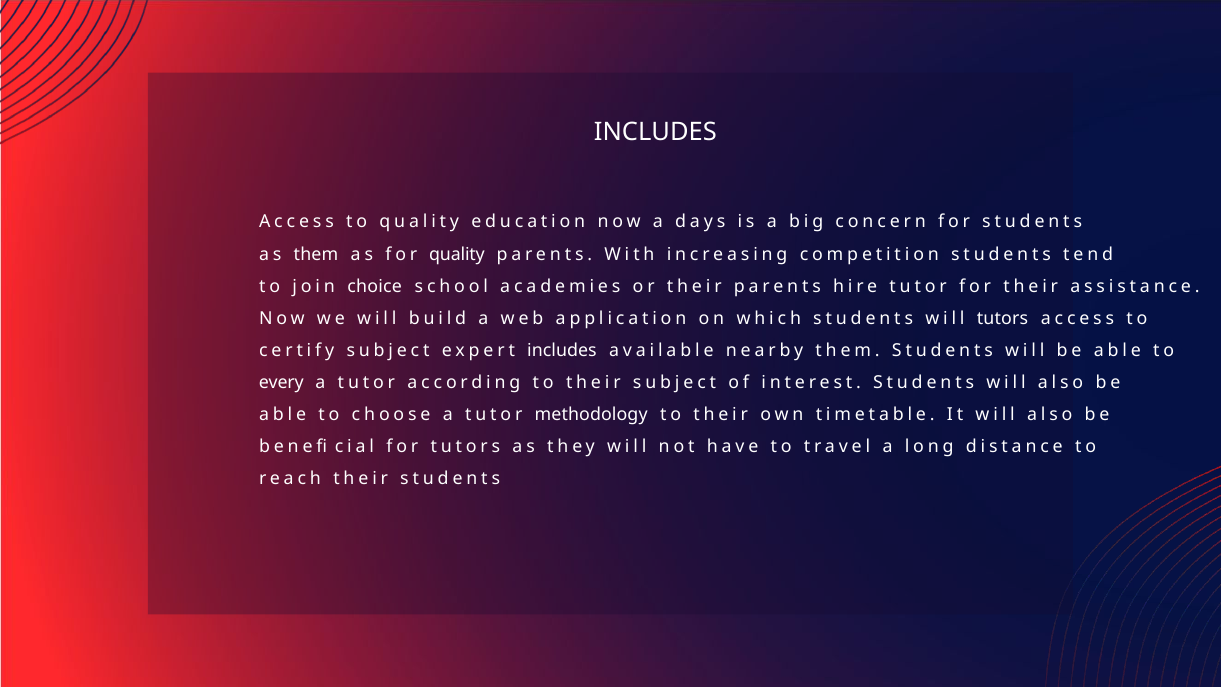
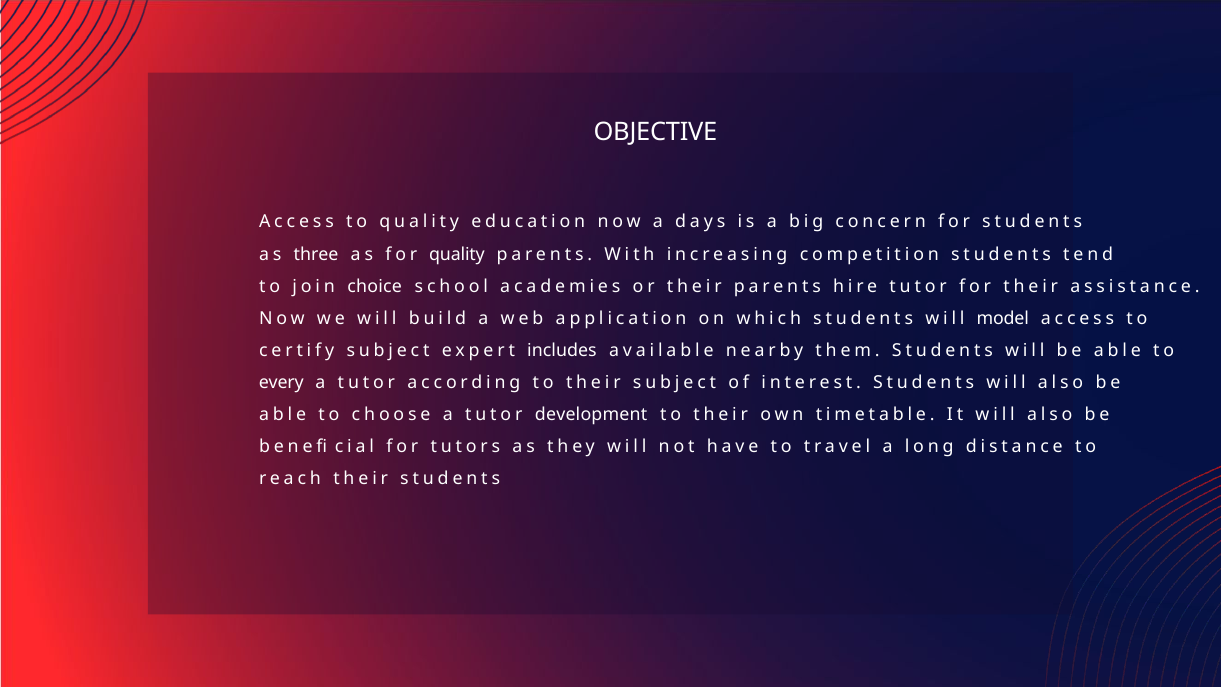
INCLUDES at (655, 132): INCLUDES -> OBJECTIVE
as them: them -> three
will tutors: tutors -> model
methodology: methodology -> development
